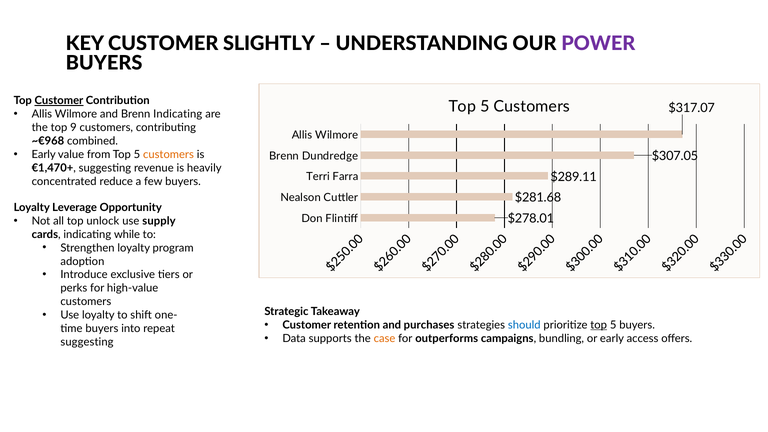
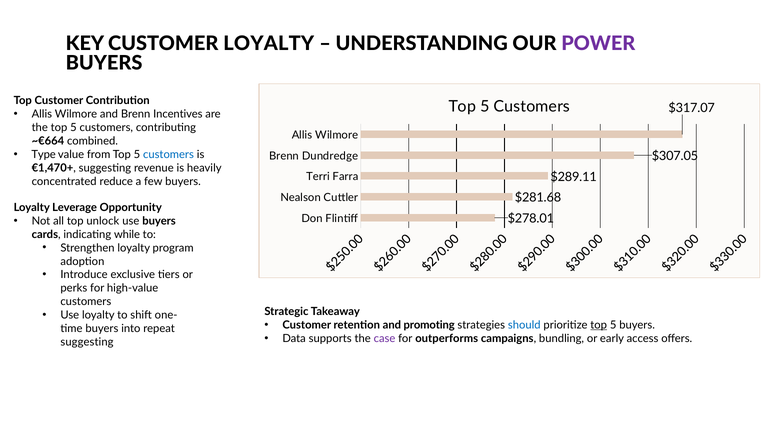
CUSTOMER SLIGHTLY: SLIGHTLY -> LOYALTY
Customer at (59, 101) underline: present -> none
Brenn Indicating: Indicating -> Incentives
the top 9: 9 -> 5
~€968: ~€968 -> ~€664
Early at (44, 154): Early -> Type
customers at (168, 154) colour: orange -> blue
use supply: supply -> buyers
purchases: purchases -> promoting
case colour: orange -> purple
